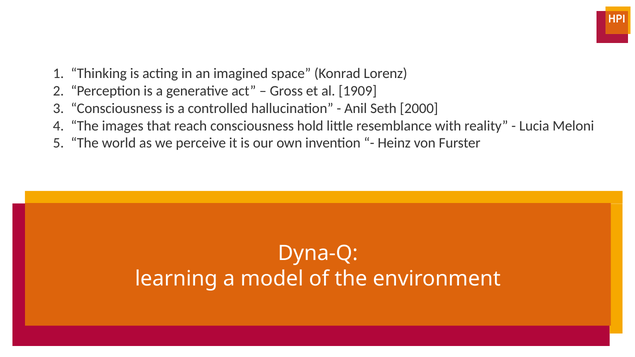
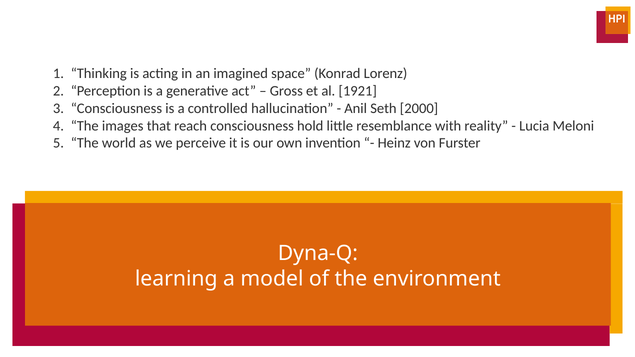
1909: 1909 -> 1921
